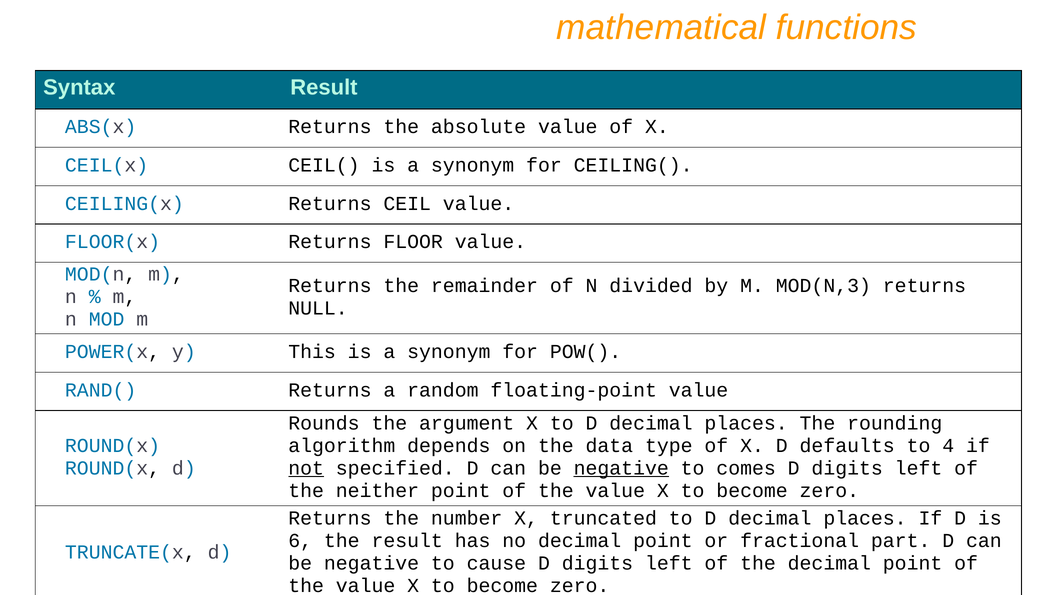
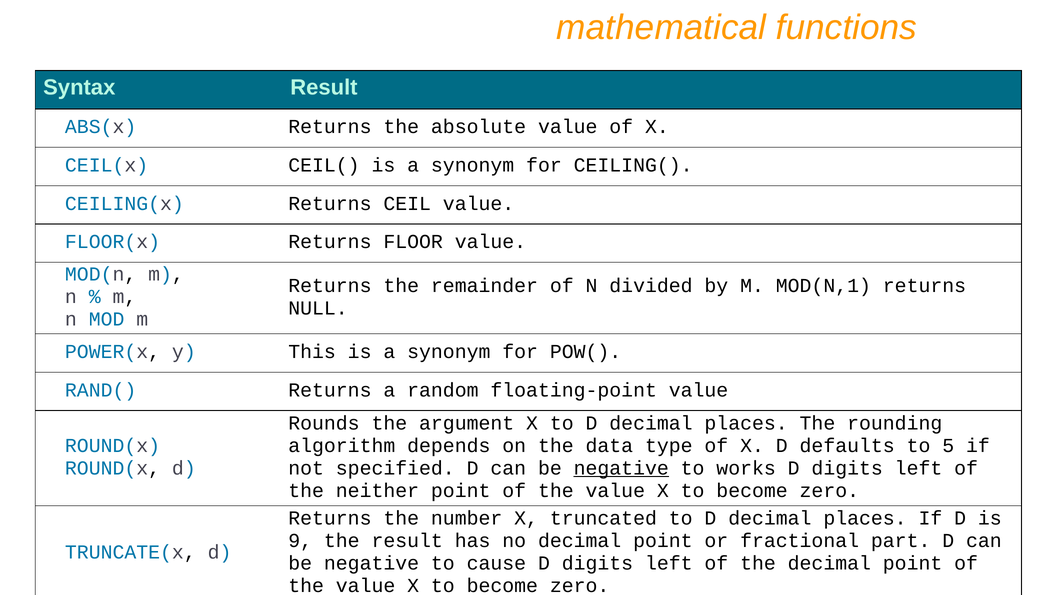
MOD(N,3: MOD(N,3 -> MOD(N,1
4: 4 -> 5
not underline: present -> none
comes: comes -> works
6: 6 -> 9
